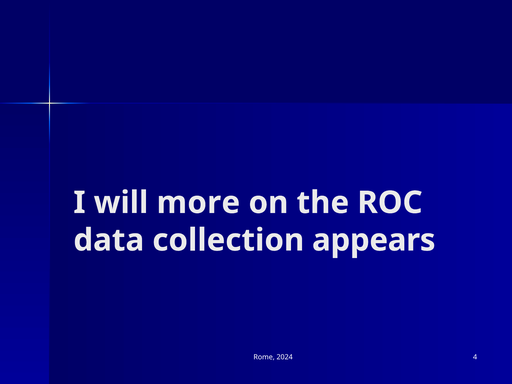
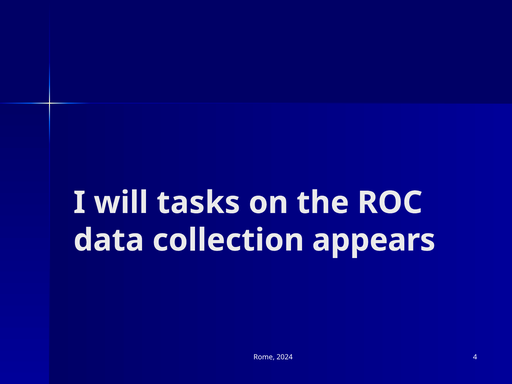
more: more -> tasks
